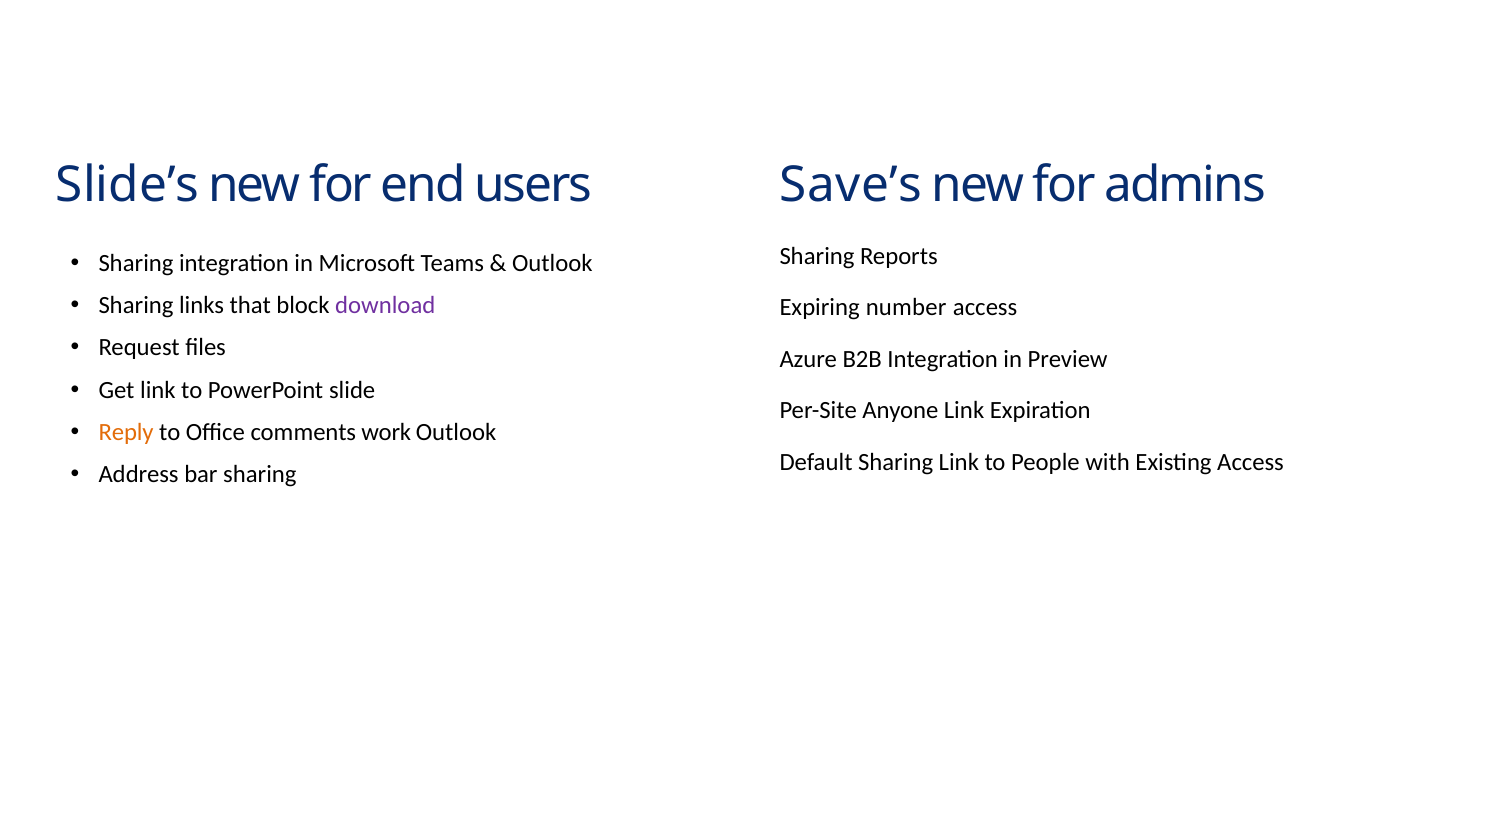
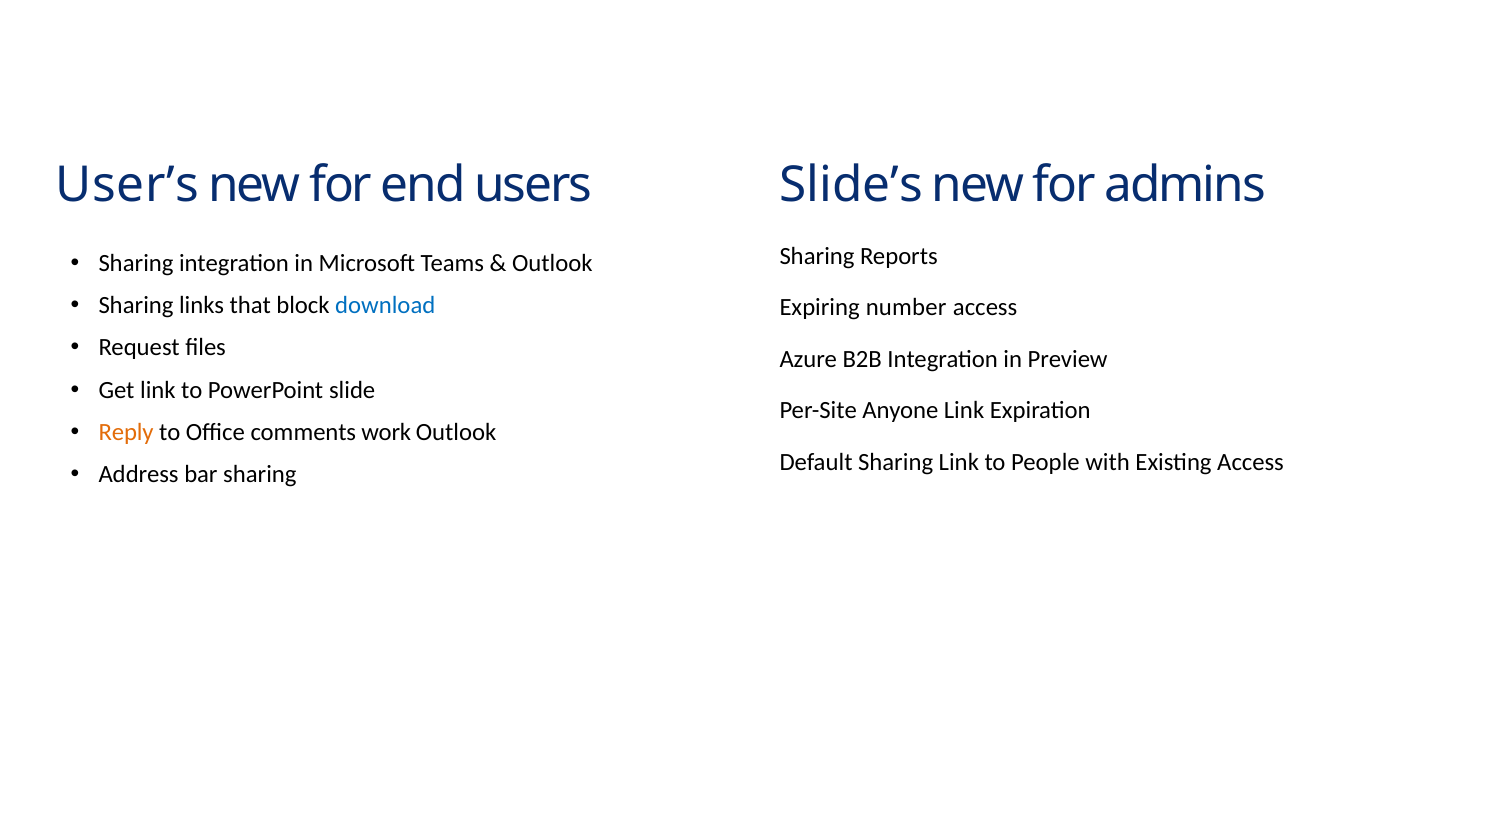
Slide’s: Slide’s -> User’s
Save’s: Save’s -> Slide’s
download colour: purple -> blue
